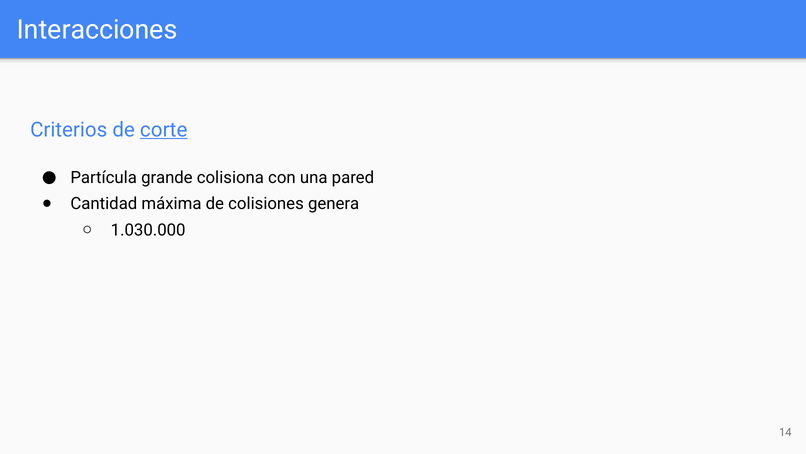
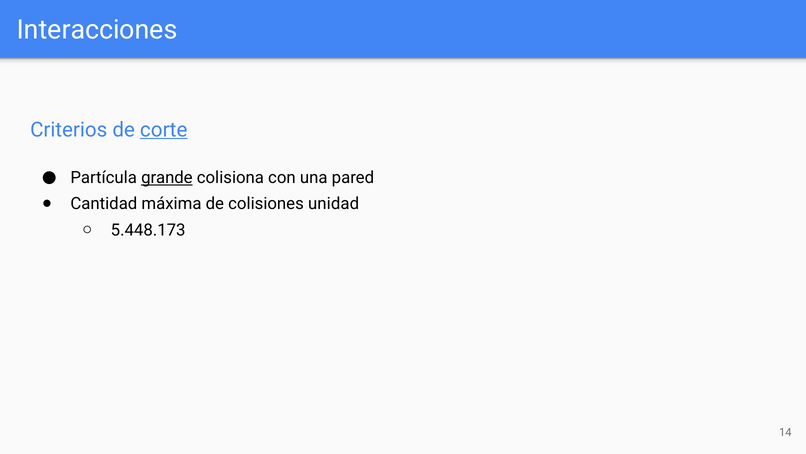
grande underline: none -> present
genera: genera -> unidad
1.030.000: 1.030.000 -> 5.448.173
